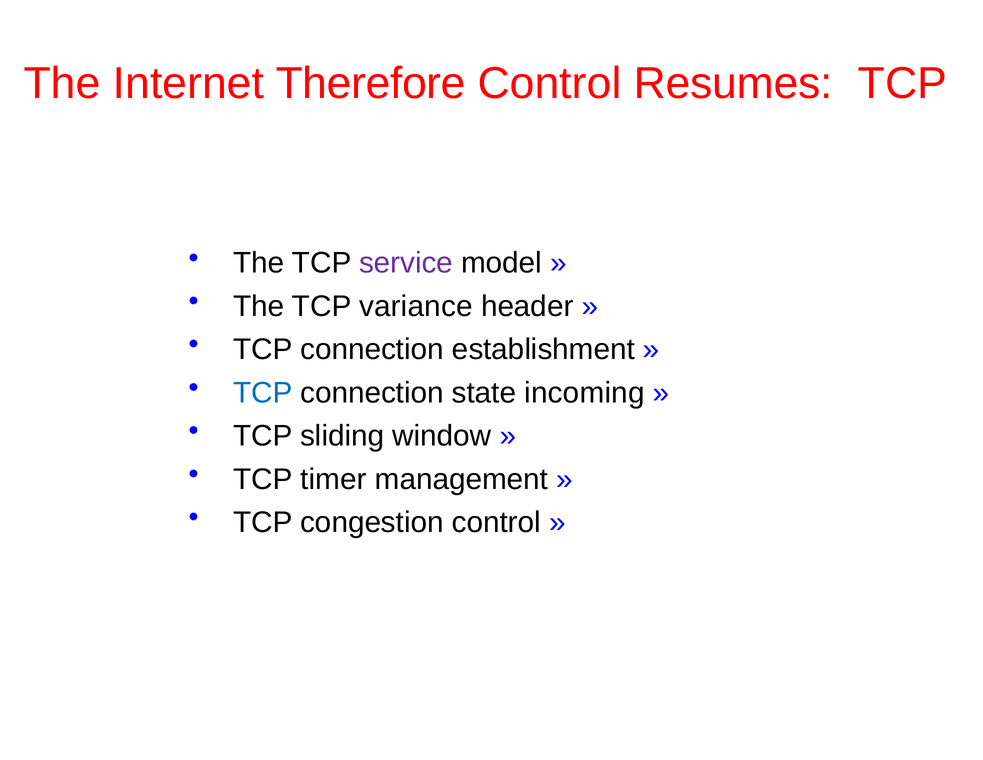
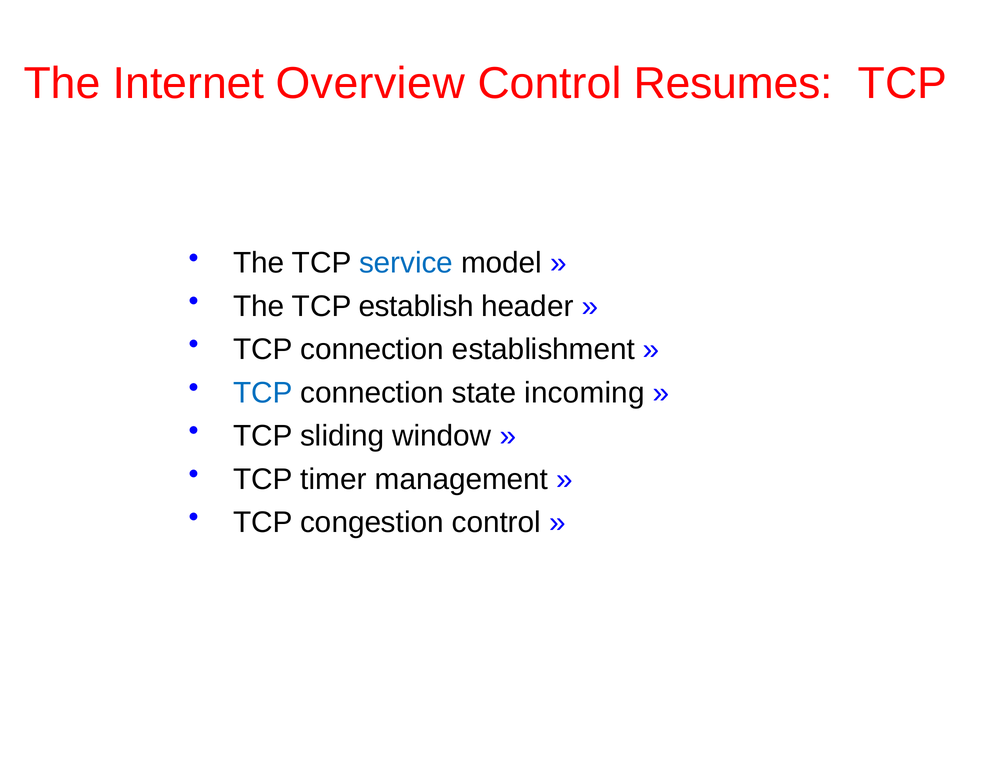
Therefore: Therefore -> Overview
service colour: purple -> blue
variance: variance -> establish
